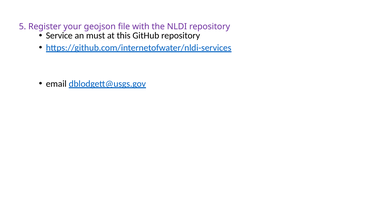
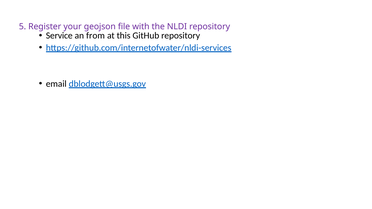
must: must -> from
